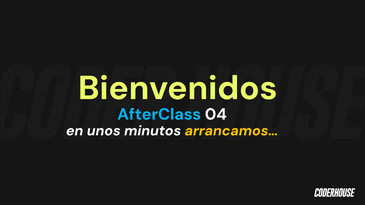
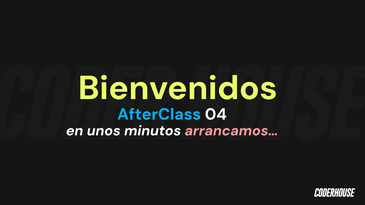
arrancamos… colour: yellow -> pink
